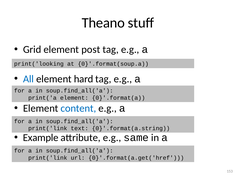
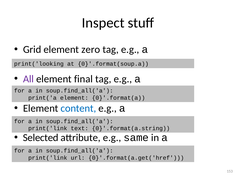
Theano: Theano -> Inspect
post: post -> zero
All colour: blue -> purple
hard: hard -> final
Example: Example -> Selected
